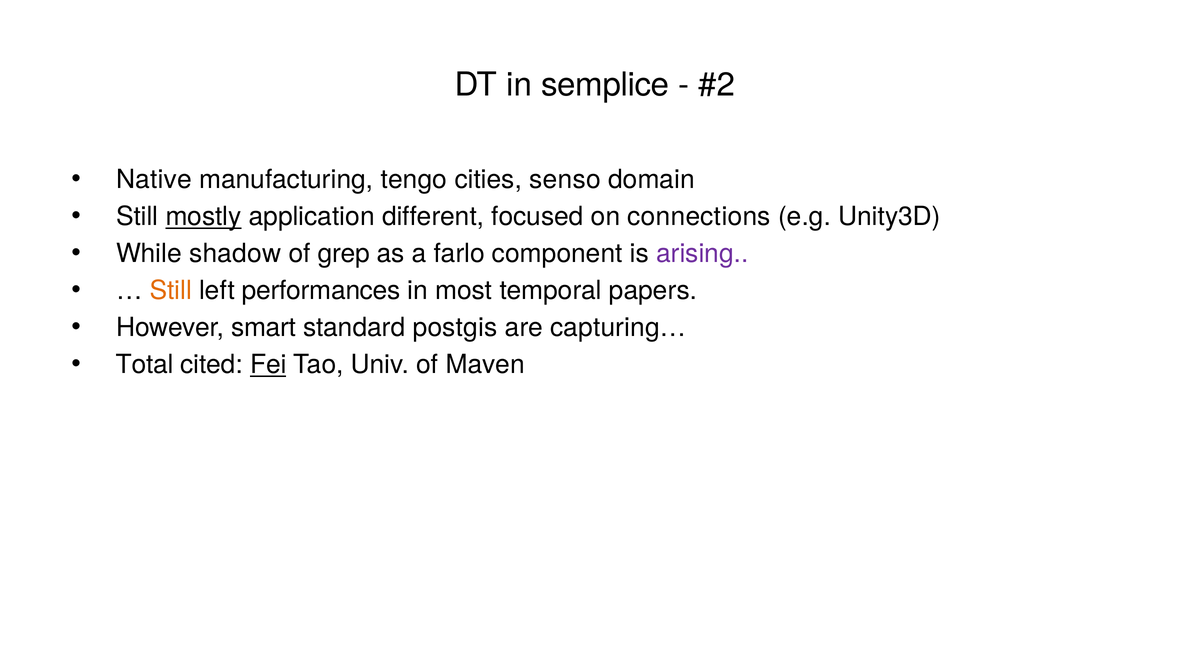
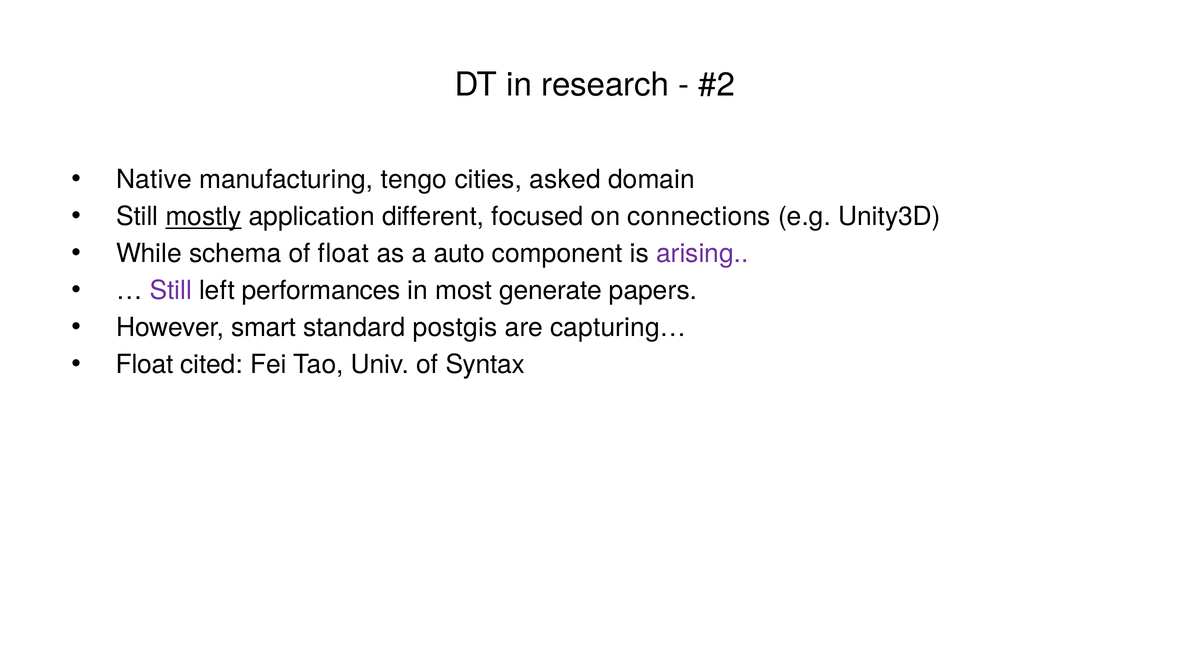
semplice: semplice -> research
senso: senso -> asked
shadow: shadow -> schema
of grep: grep -> float
farlo: farlo -> auto
Still at (171, 291) colour: orange -> purple
temporal: temporal -> generate
Total at (145, 365): Total -> Float
Fei underline: present -> none
Maven: Maven -> Syntax
